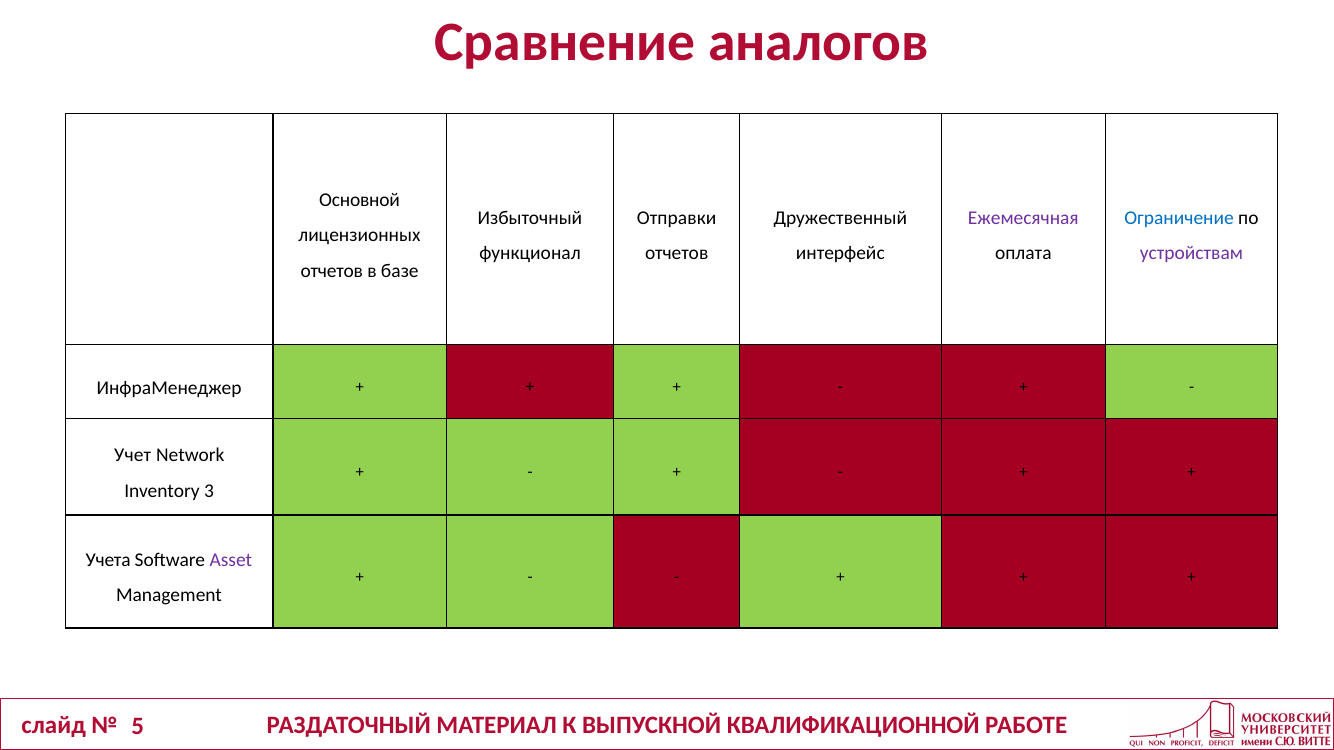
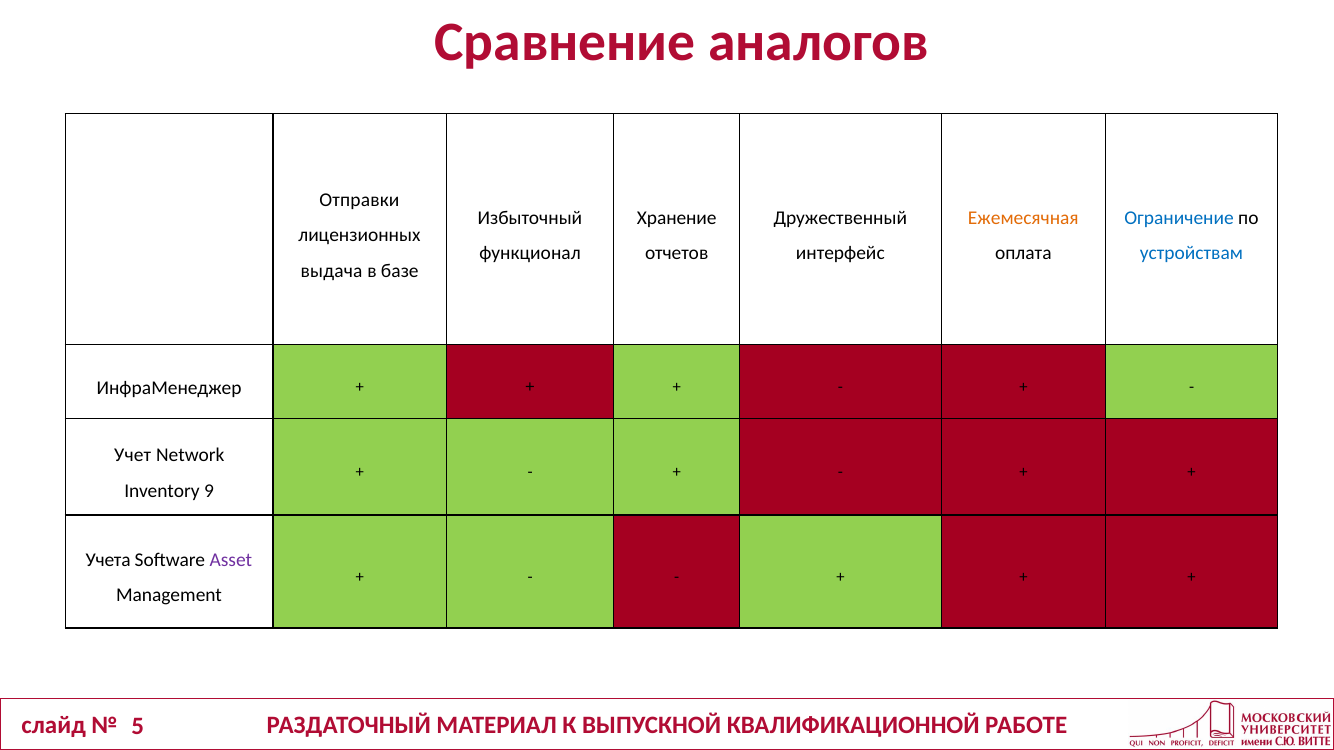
Основной: Основной -> Отправки
Отправки: Отправки -> Хранение
Ежемесячная colour: purple -> orange
устройствам colour: purple -> blue
отчетов at (332, 271): отчетов -> выдача
3: 3 -> 9
